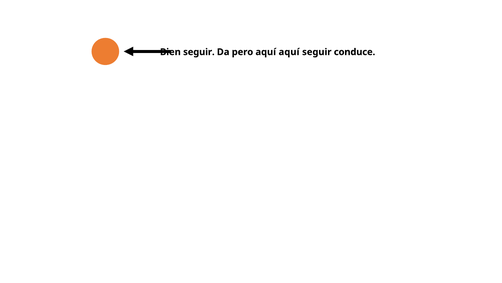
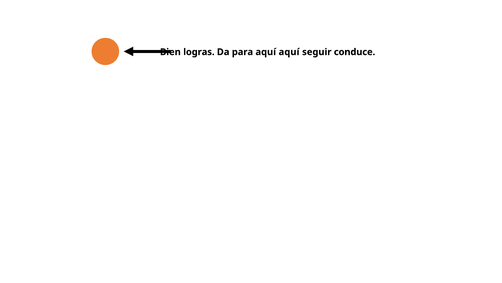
seguir at (199, 52): seguir -> logras
pero: pero -> para
